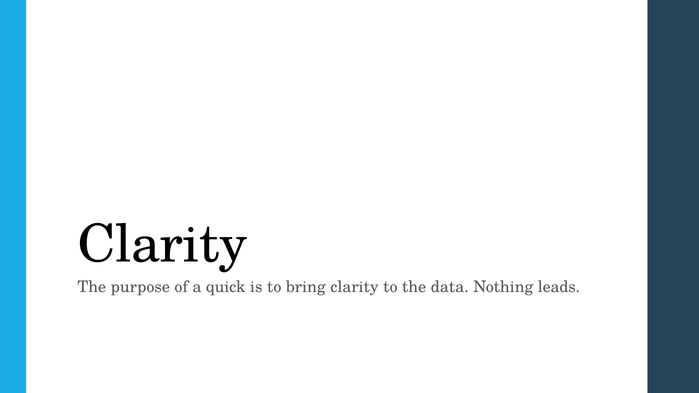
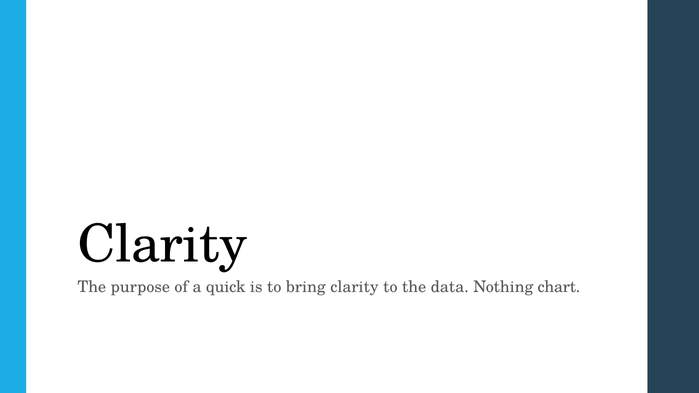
leads: leads -> chart
